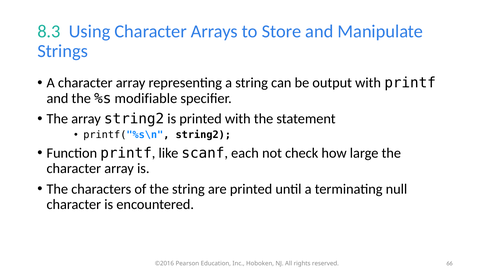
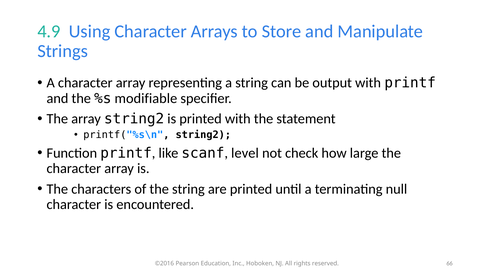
8.3: 8.3 -> 4.9
each: each -> level
